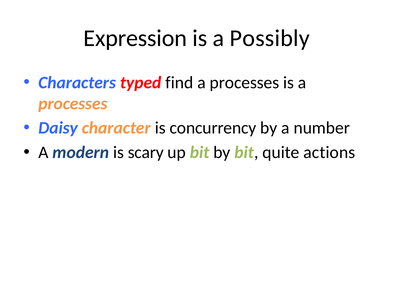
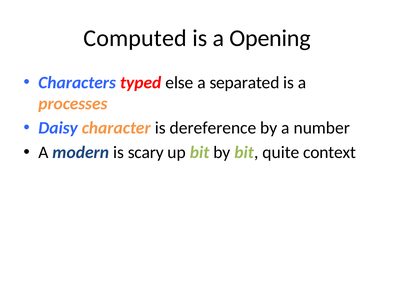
Expression: Expression -> Computed
Possibly: Possibly -> Opening
find: find -> else
processes at (244, 83): processes -> separated
concurrency: concurrency -> dereference
actions: actions -> context
